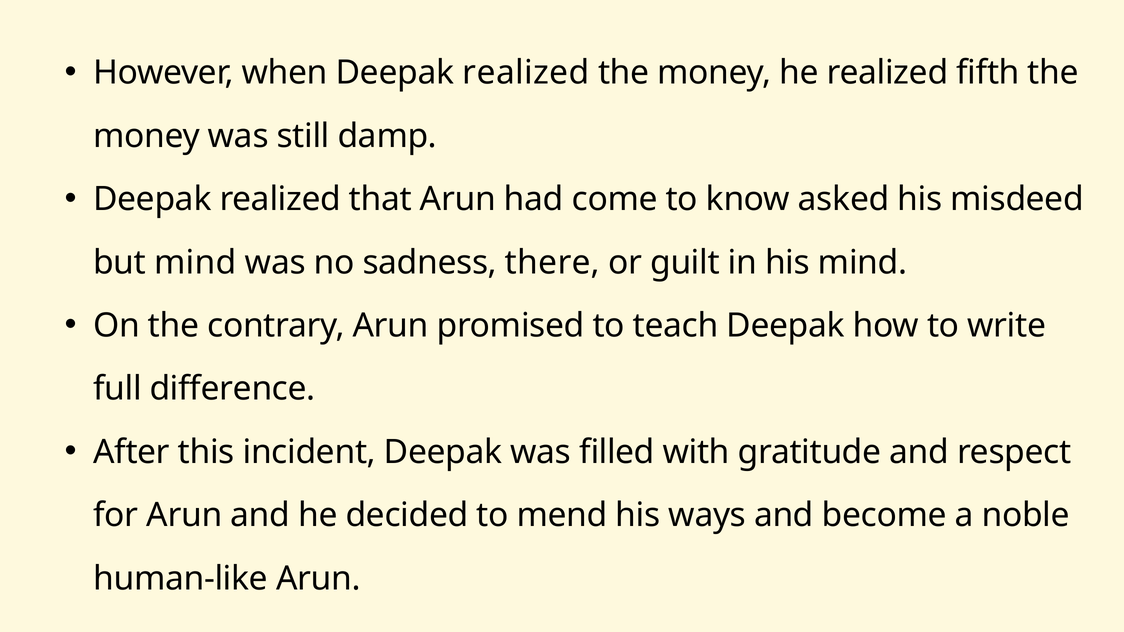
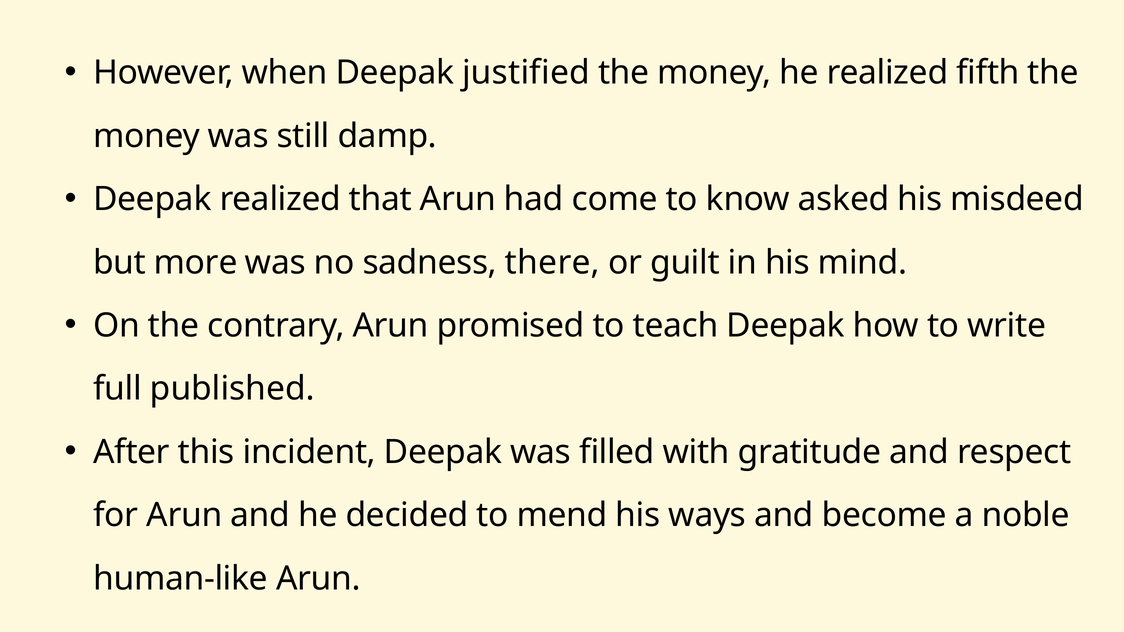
when Deepak realized: realized -> justified
but mind: mind -> more
difference: difference -> published
